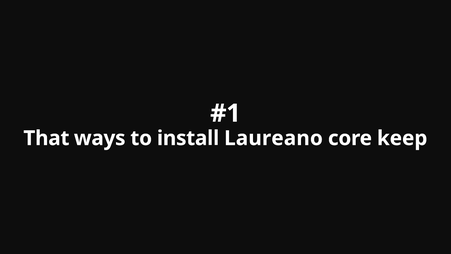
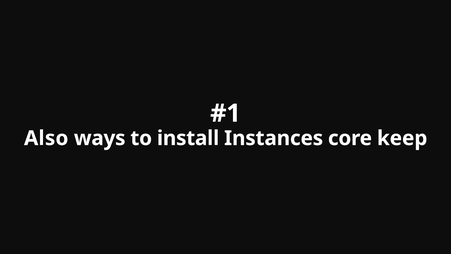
That: That -> Also
Laureano: Laureano -> Instances
